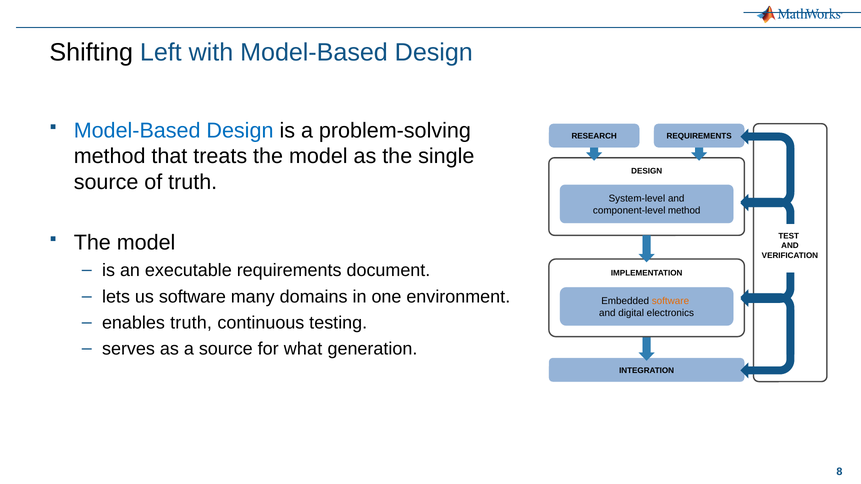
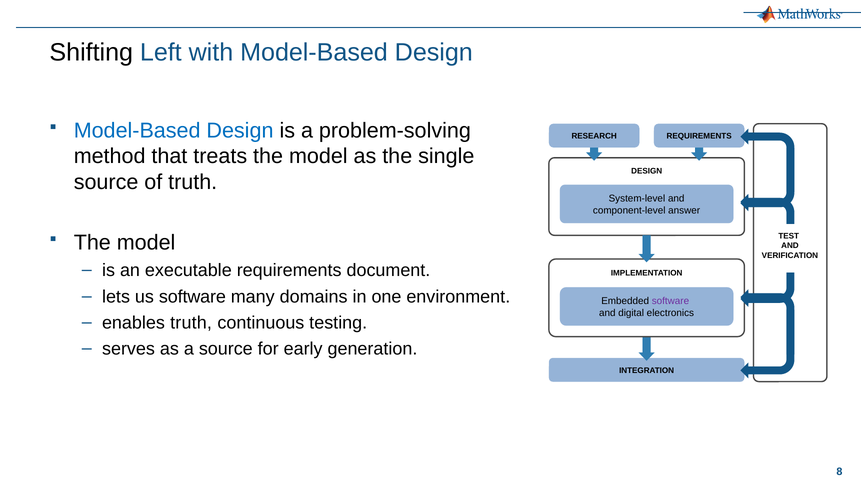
component-level method: method -> answer
software at (670, 301) colour: orange -> purple
what: what -> early
